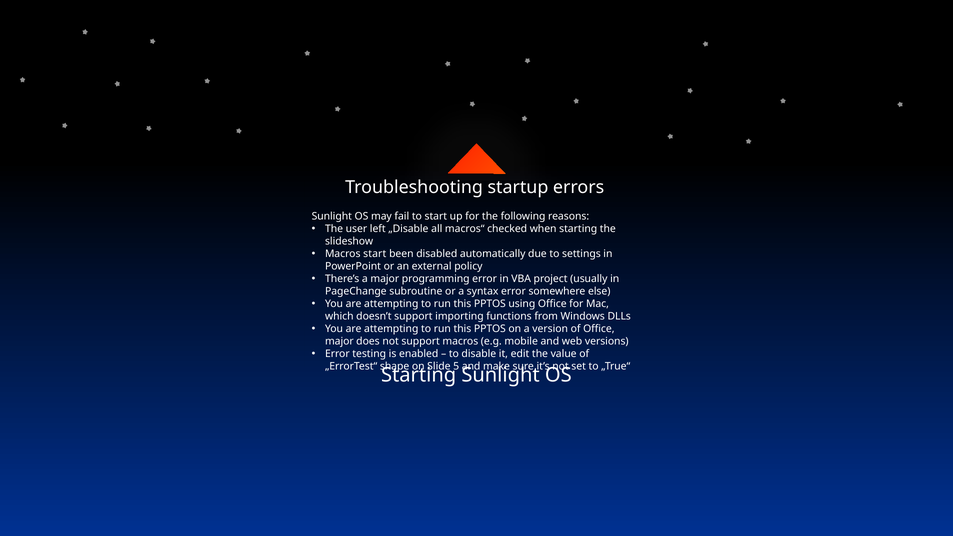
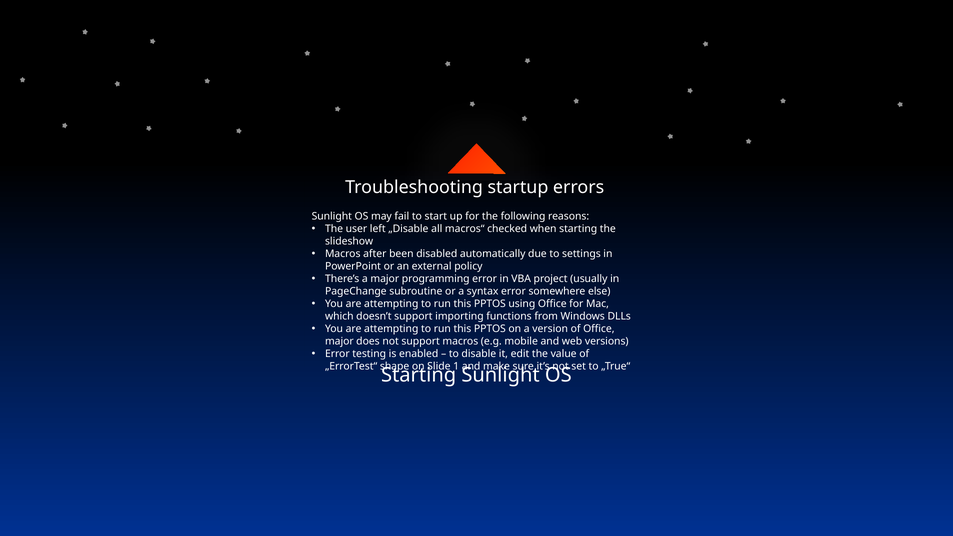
Macros start: start -> after
5: 5 -> 1
